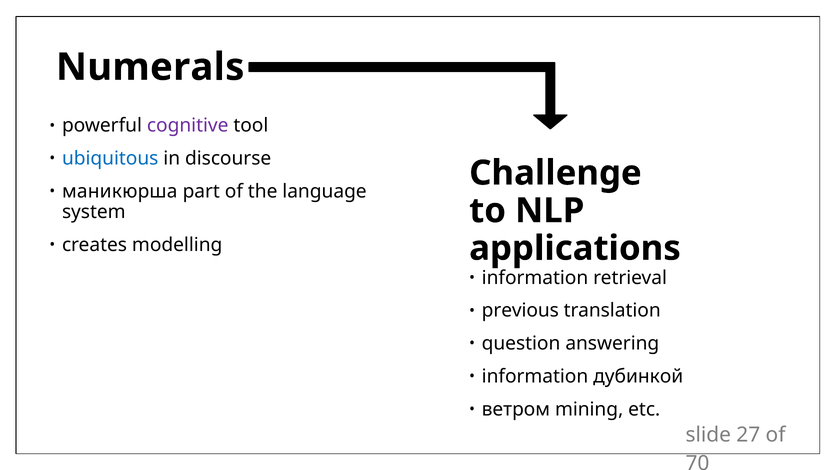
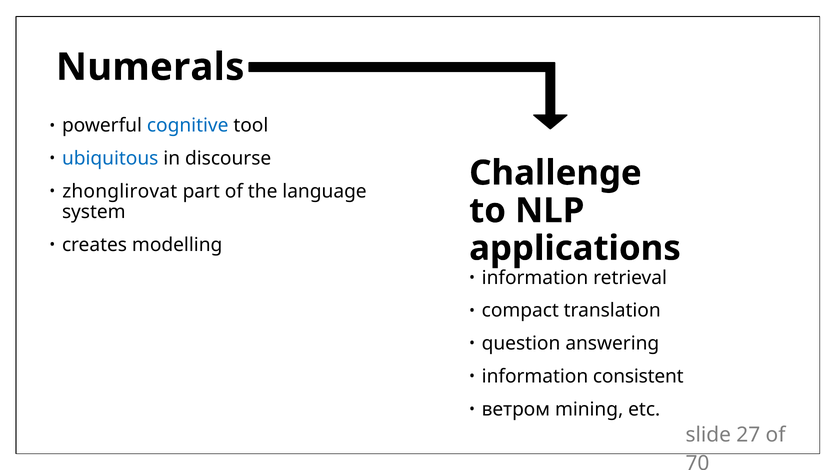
cognitive colour: purple -> blue
маникюрша: маникюрша -> zhonglirovat
previous: previous -> compact
дубинкой: дубинкой -> consistent
